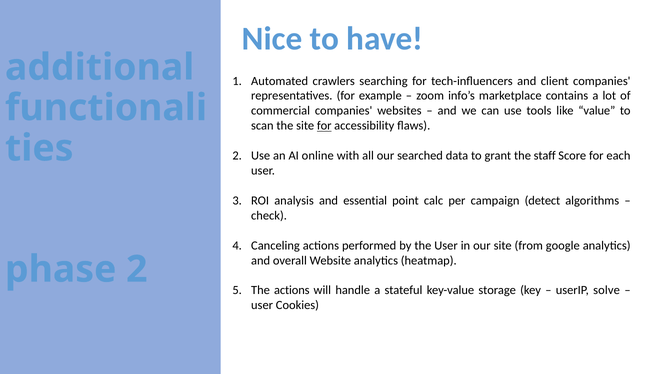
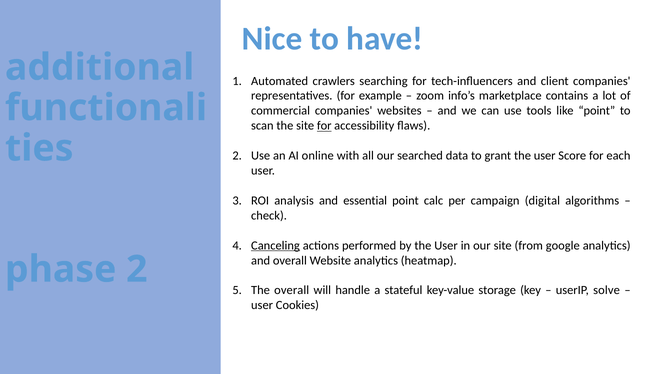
like value: value -> point
grant the staff: staff -> user
detect: detect -> digital
Canceling underline: none -> present
The actions: actions -> overall
